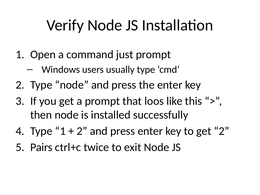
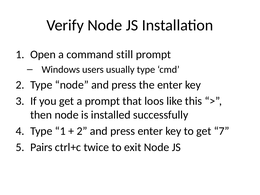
just: just -> still
get 2: 2 -> 7
